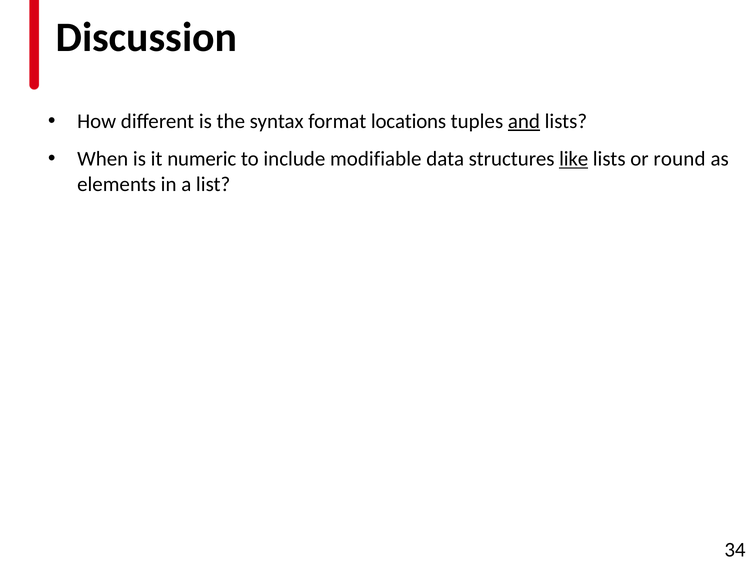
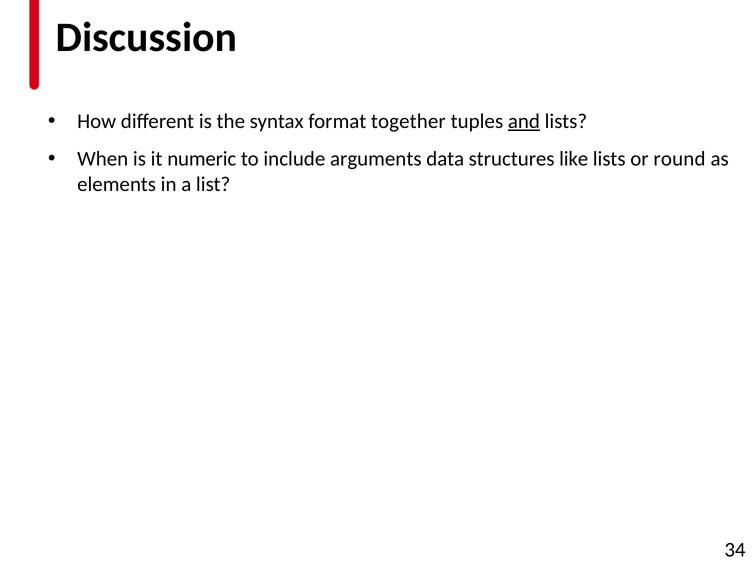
locations: locations -> together
modifiable: modifiable -> arguments
like underline: present -> none
